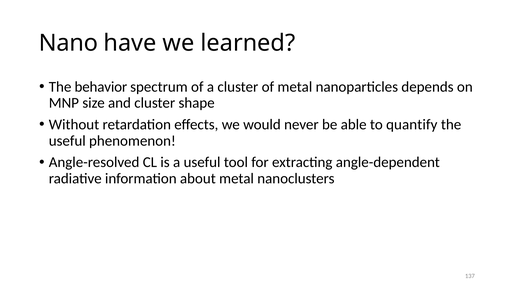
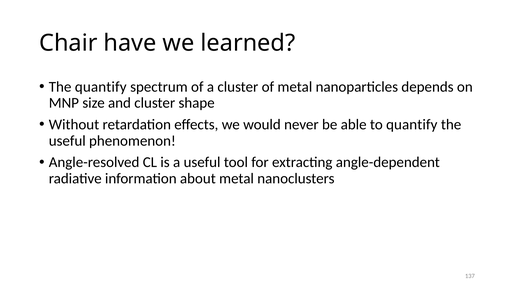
Nano: Nano -> Chair
The behavior: behavior -> quantify
